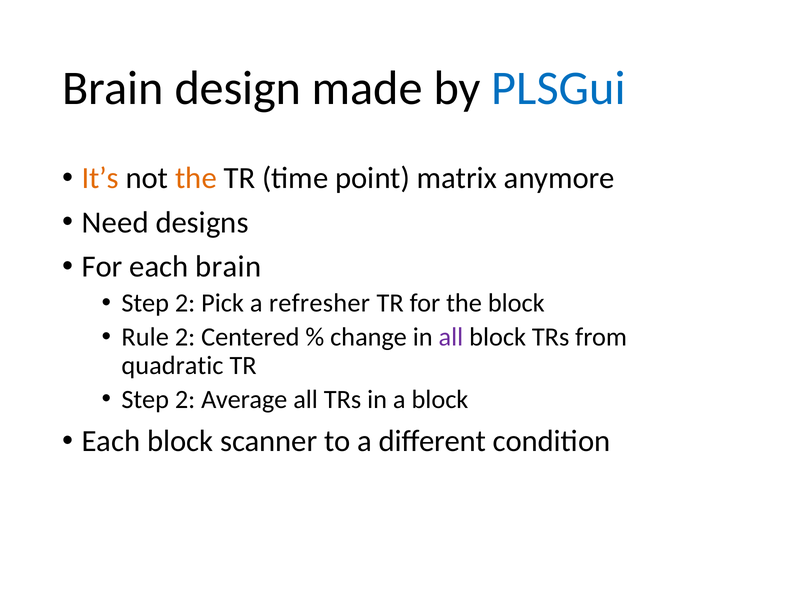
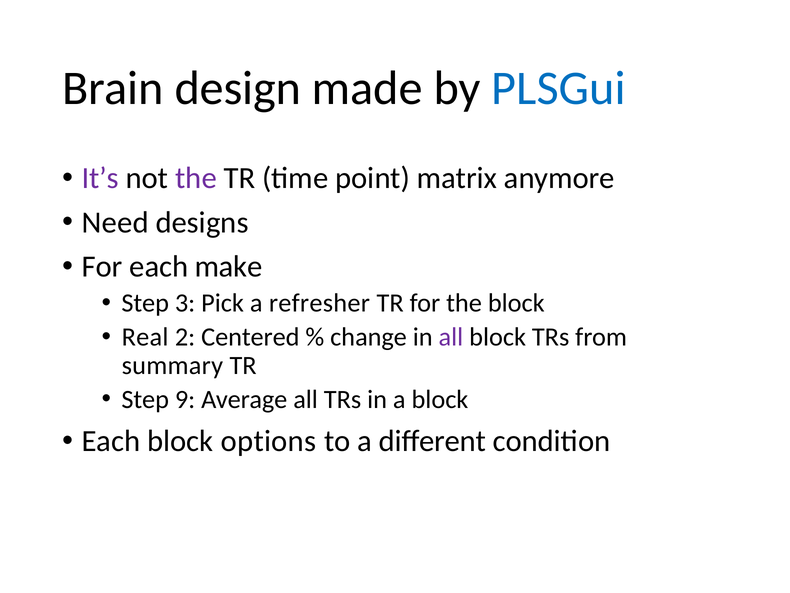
It’s colour: orange -> purple
the at (196, 178) colour: orange -> purple
each brain: brain -> make
2 at (185, 303): 2 -> 3
Rule: Rule -> Real
quadratic: quadratic -> summary
2 at (185, 399): 2 -> 9
scanner: scanner -> options
